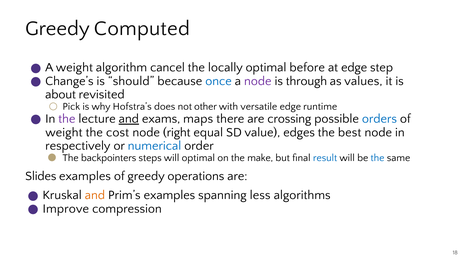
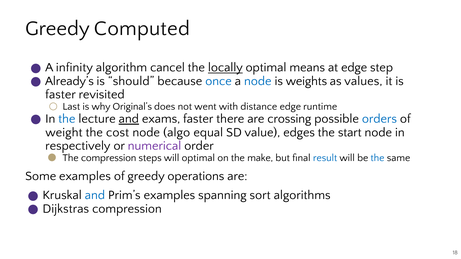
A weight: weight -> infinity
locally underline: none -> present
before: before -> means
Change’s: Change’s -> Already’s
node at (258, 81) colour: purple -> blue
through: through -> weights
about at (61, 95): about -> faster
Pick: Pick -> Last
Hofstra’s: Hofstra’s -> Original’s
other: other -> went
versatile: versatile -> distance
the at (67, 119) colour: purple -> blue
exams maps: maps -> faster
right: right -> algo
best: best -> start
numerical colour: blue -> purple
The backpointers: backpointers -> compression
Slides: Slides -> Some
and at (95, 195) colour: orange -> blue
less: less -> sort
Improve: Improve -> Dijkstras
